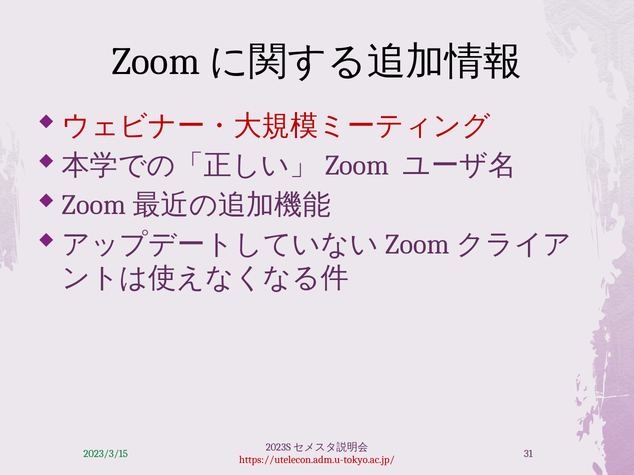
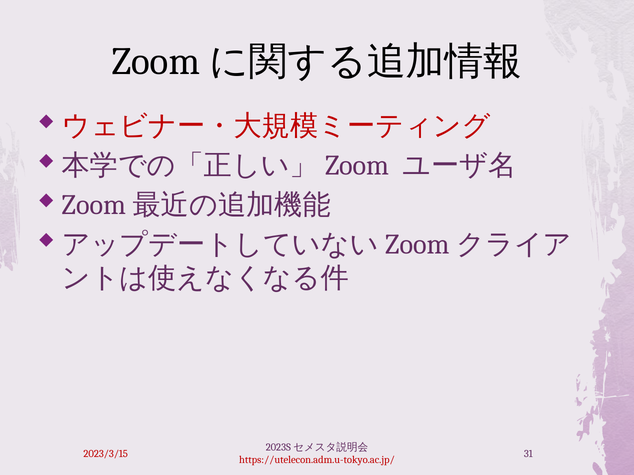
2023/3/15 colour: green -> red
